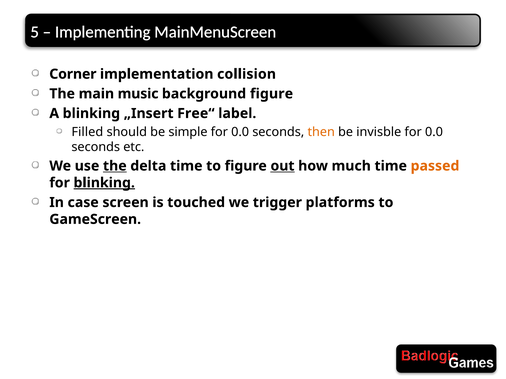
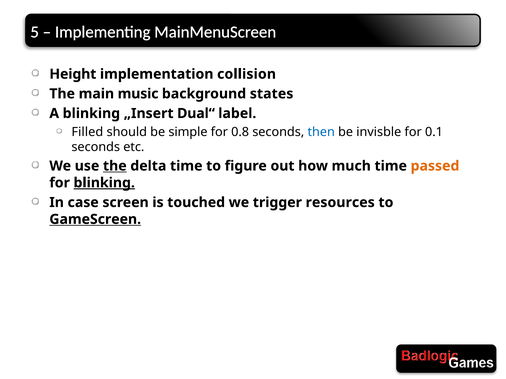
Corner: Corner -> Height
background figure: figure -> states
Free“: Free“ -> Dual“
0.0 at (240, 132): 0.0 -> 0.8
then colour: orange -> blue
invisble for 0.0: 0.0 -> 0.1
out underline: present -> none
platforms: platforms -> resources
GameScreen underline: none -> present
